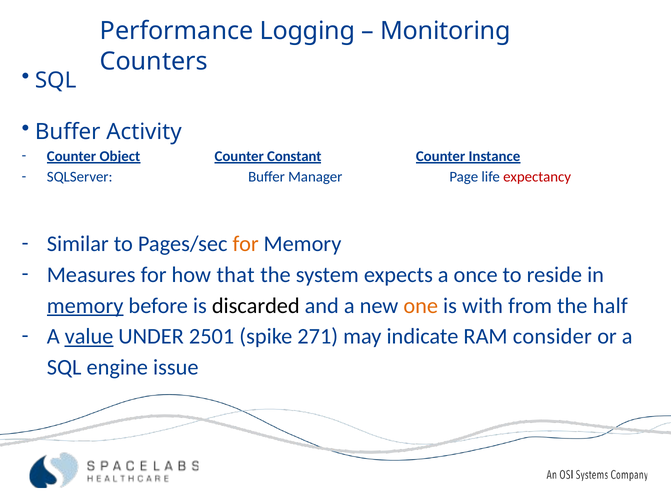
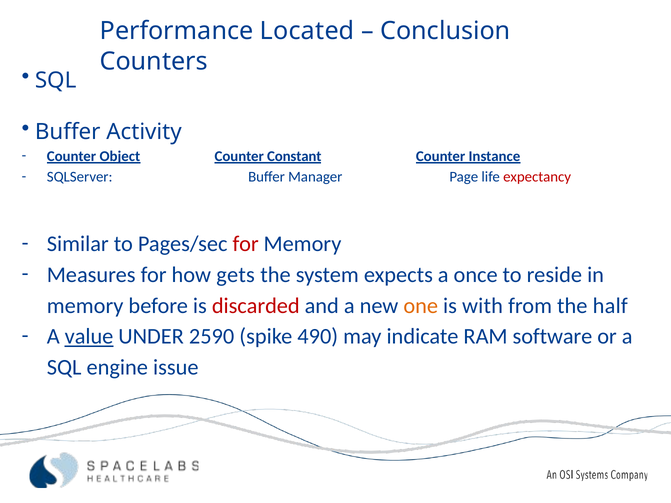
Logging: Logging -> Located
Monitoring: Monitoring -> Conclusion
for at (246, 244) colour: orange -> red
that: that -> gets
memory at (85, 306) underline: present -> none
discarded colour: black -> red
2501: 2501 -> 2590
271: 271 -> 490
consider: consider -> software
